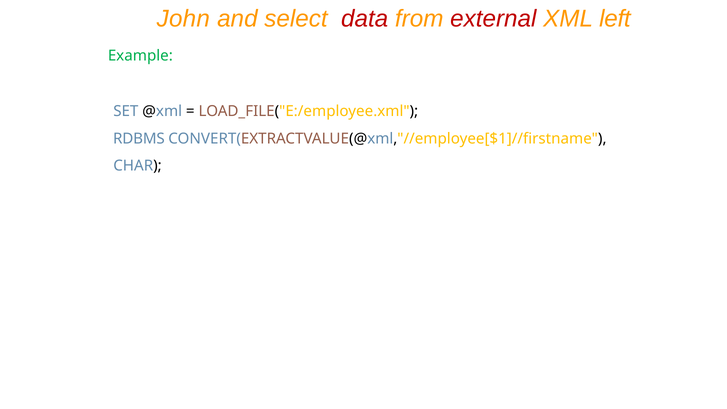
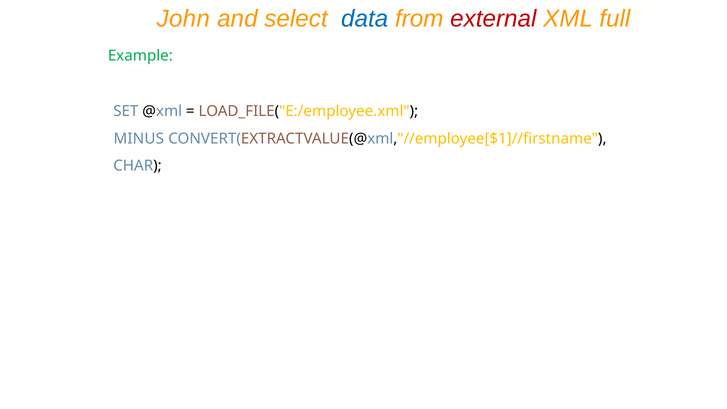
data colour: red -> blue
left: left -> full
RDBMS: RDBMS -> MINUS
